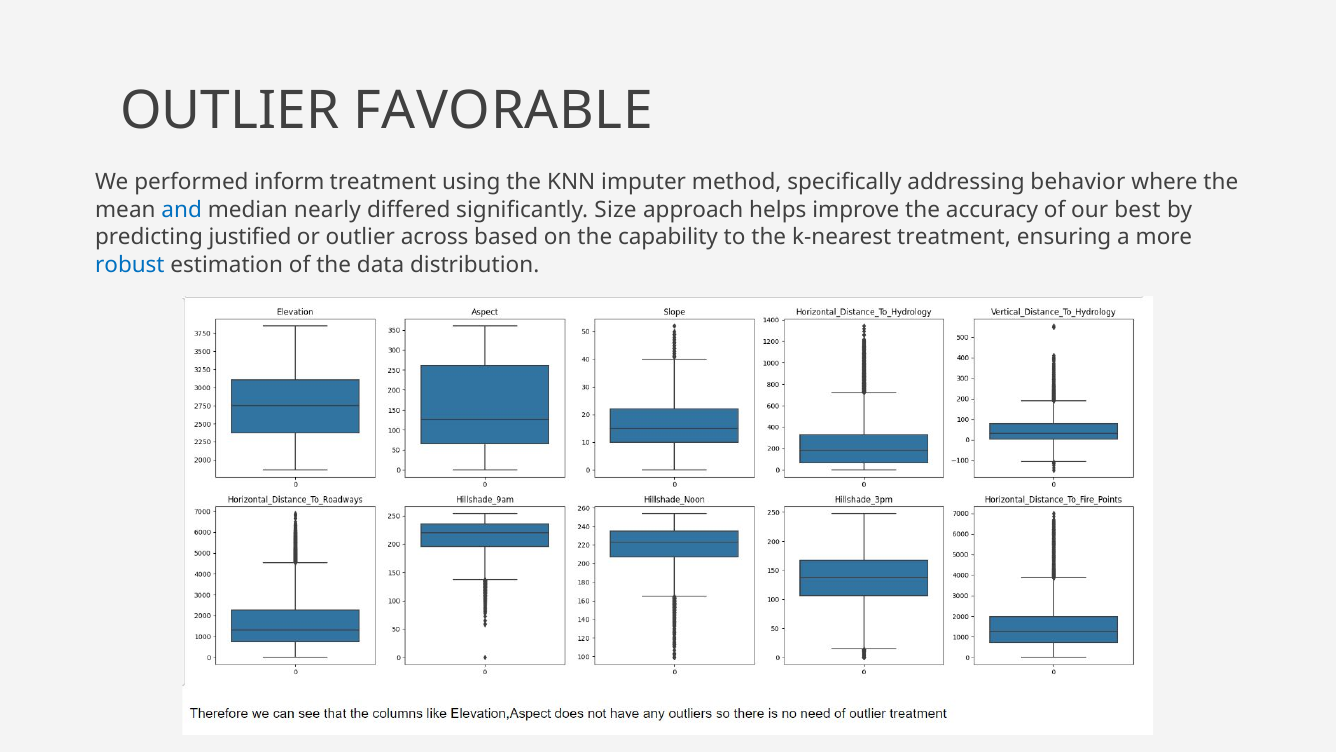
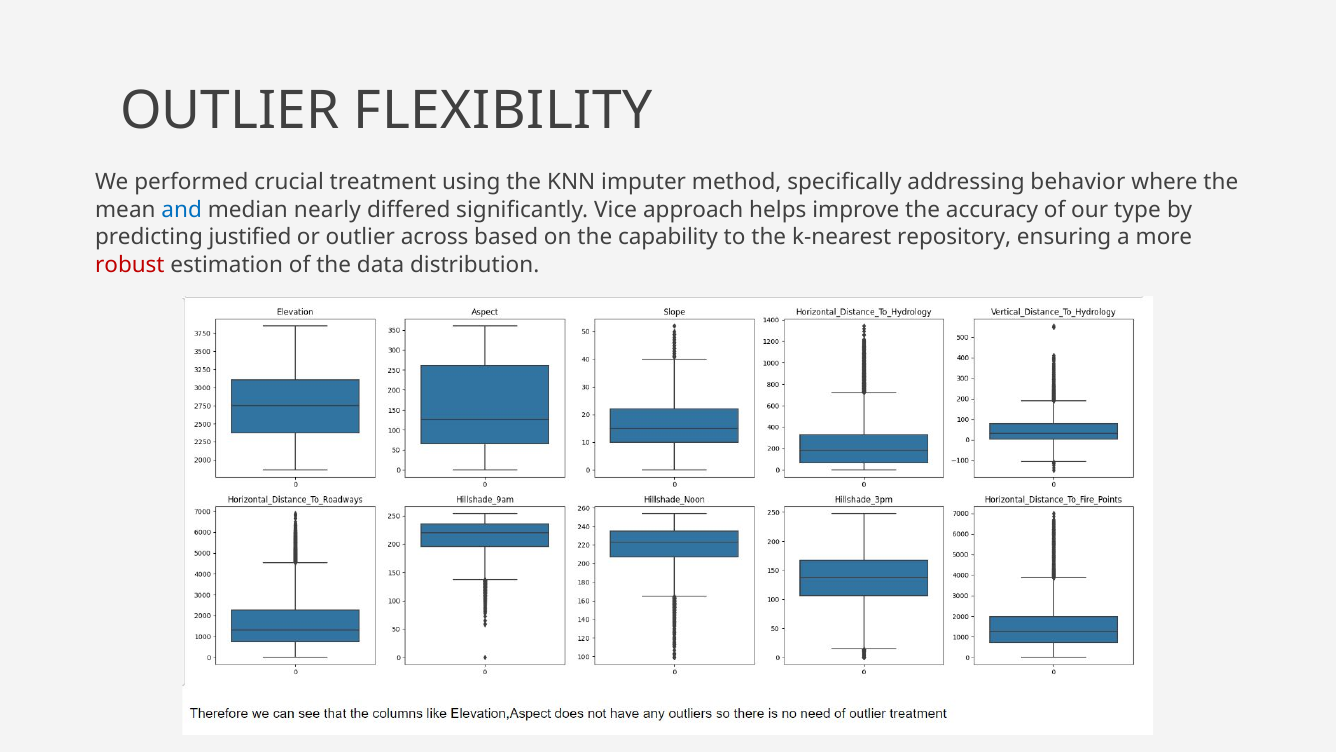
FAVORABLE: FAVORABLE -> FLEXIBILITY
inform: inform -> crucial
Size: Size -> Vice
best: best -> type
k-nearest treatment: treatment -> repository
robust colour: blue -> red
